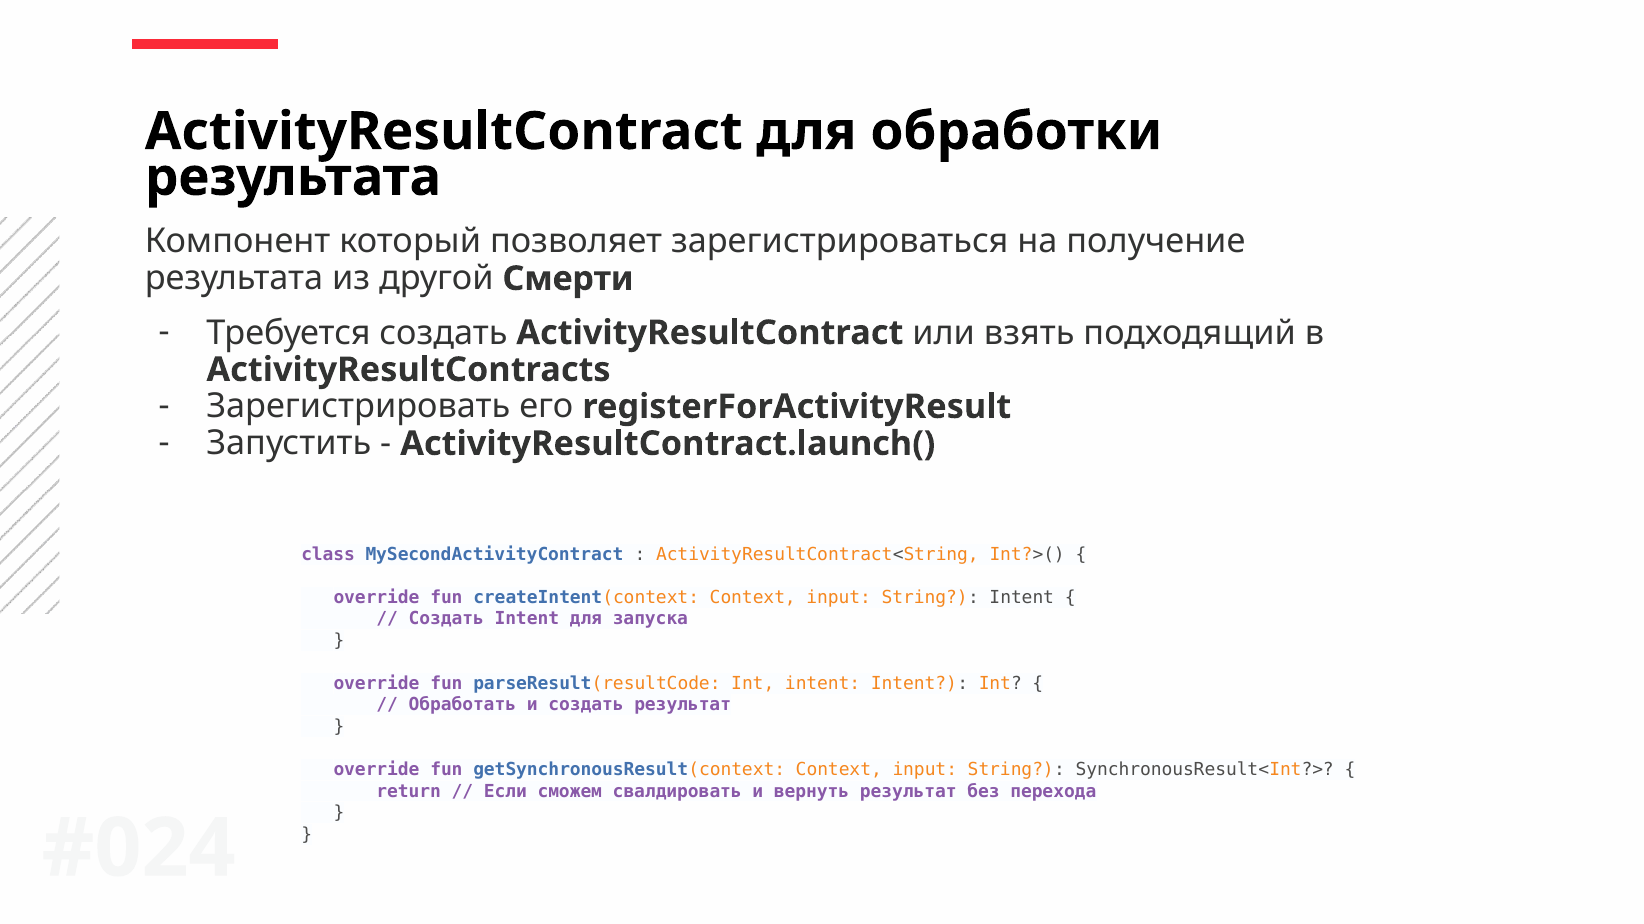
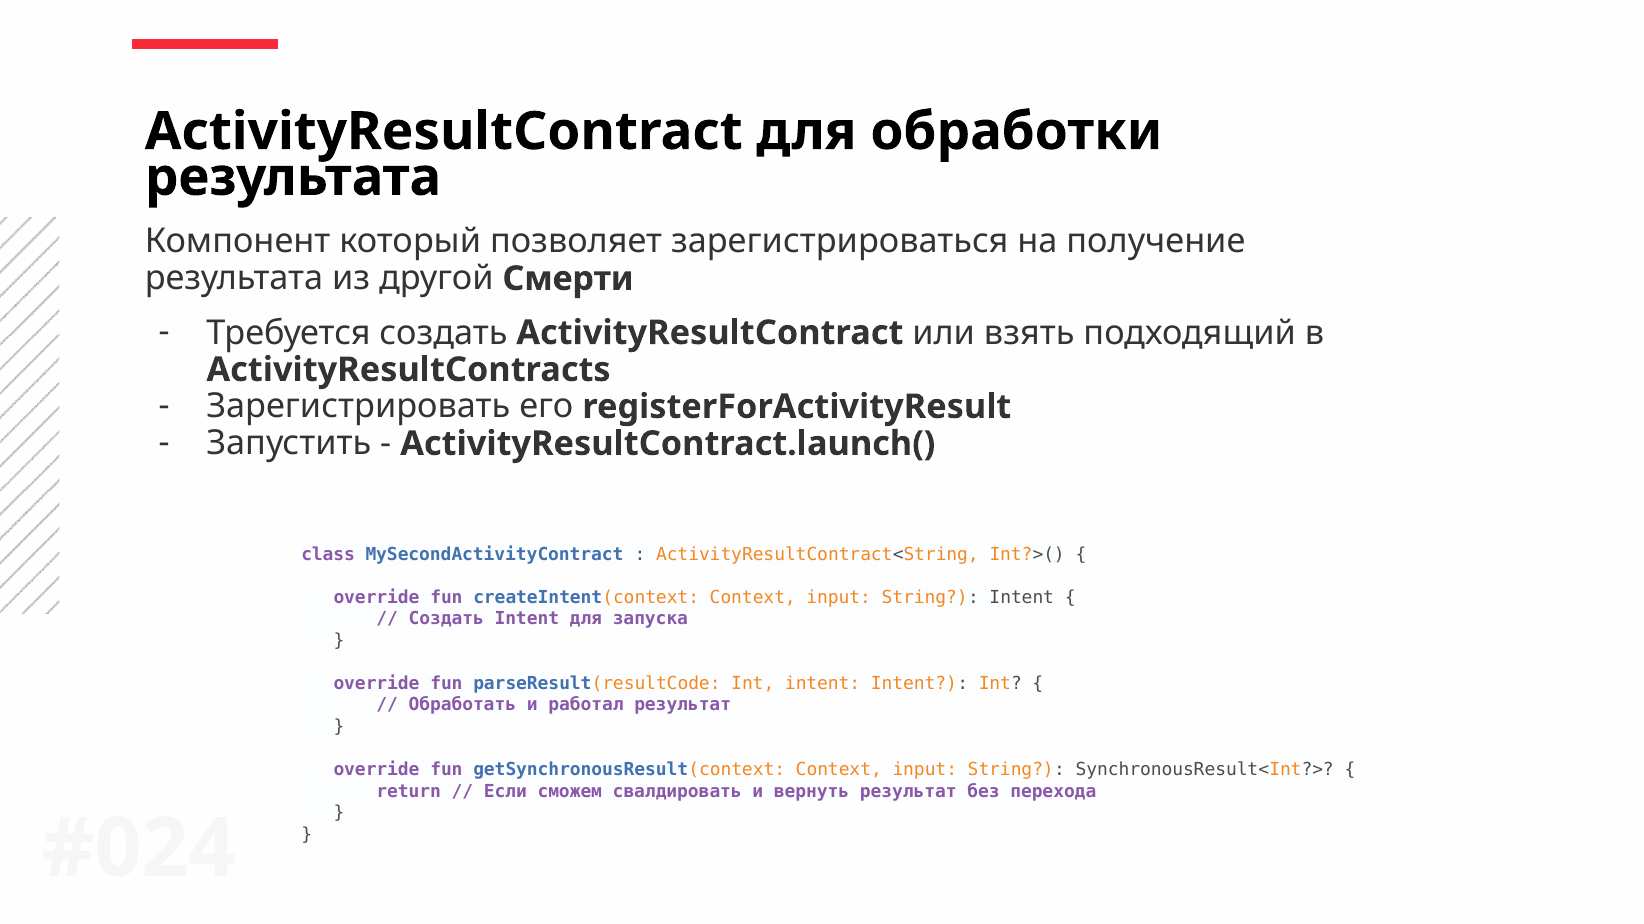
и создать: создать -> работал
